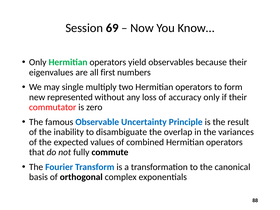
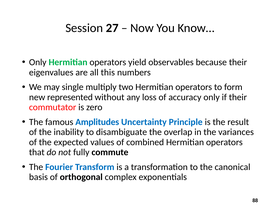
69: 69 -> 27
first: first -> this
Observable: Observable -> Amplitudes
